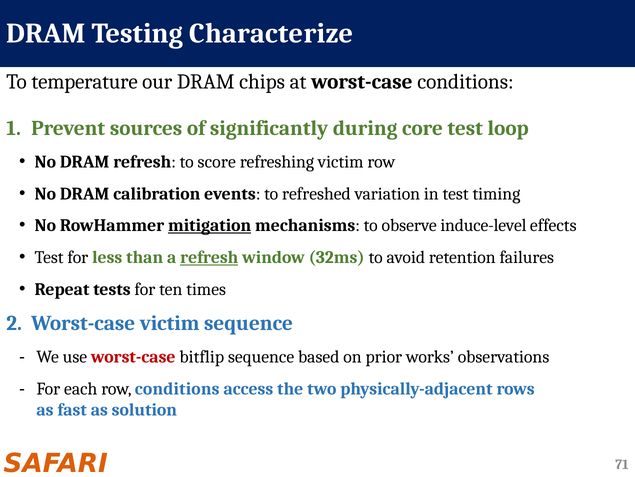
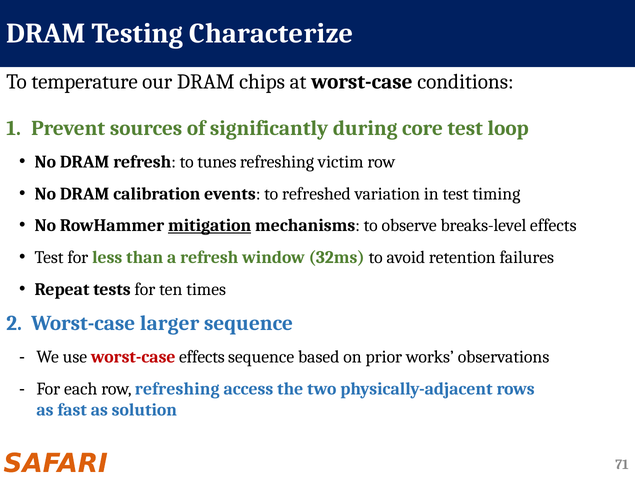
score: score -> tunes
induce-level: induce-level -> breaks-level
refresh at (209, 257) underline: present -> none
Worst-case victim: victim -> larger
worst-case bitflip: bitflip -> effects
row conditions: conditions -> refreshing
